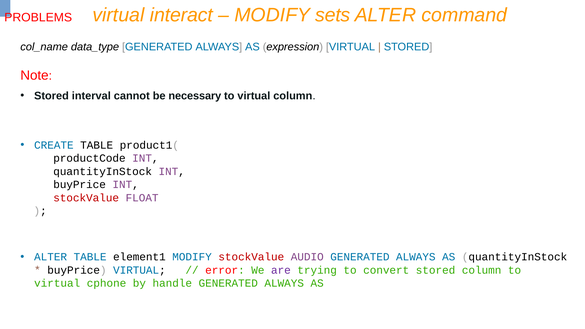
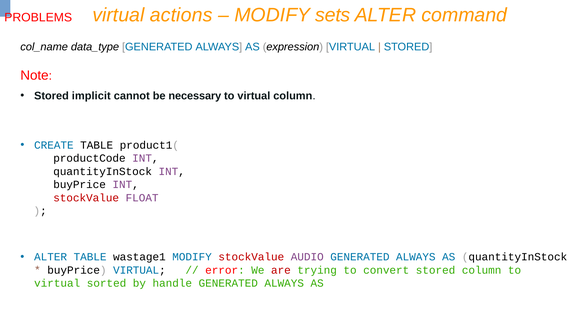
interact: interact -> actions
interval: interval -> implicit
element1: element1 -> wastage1
are colour: purple -> red
cphone: cphone -> sorted
